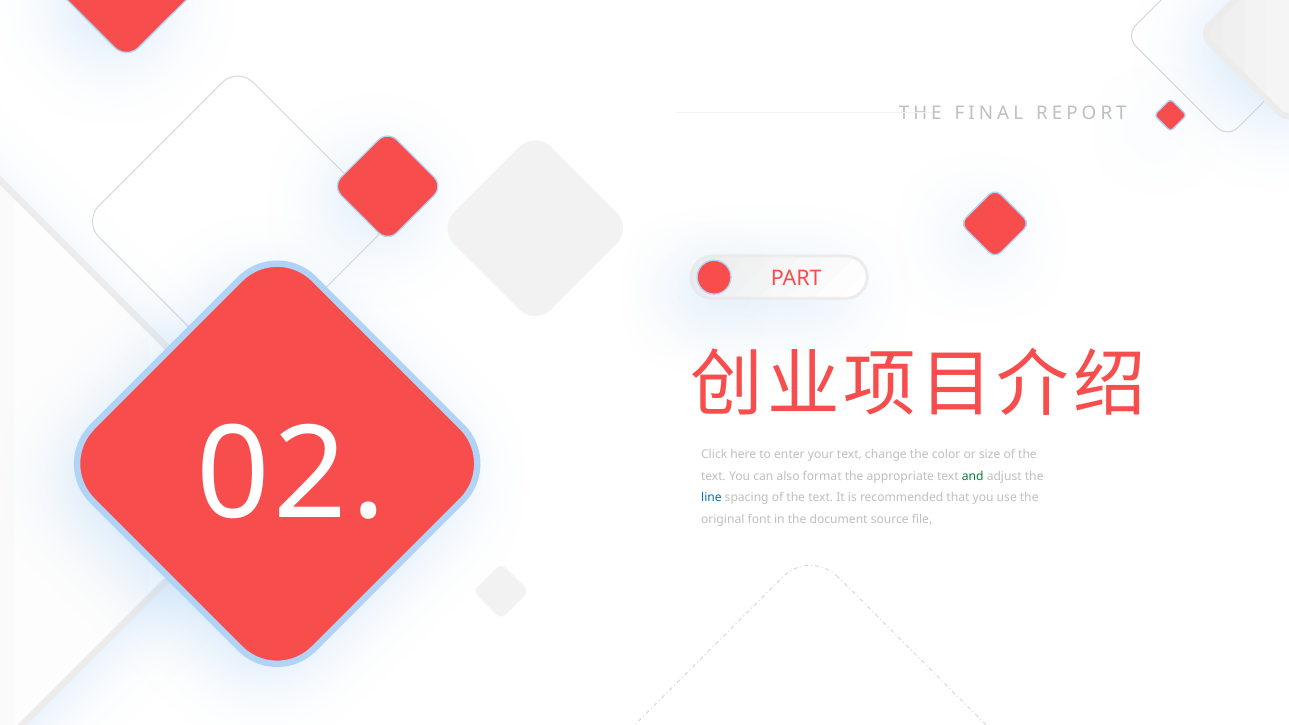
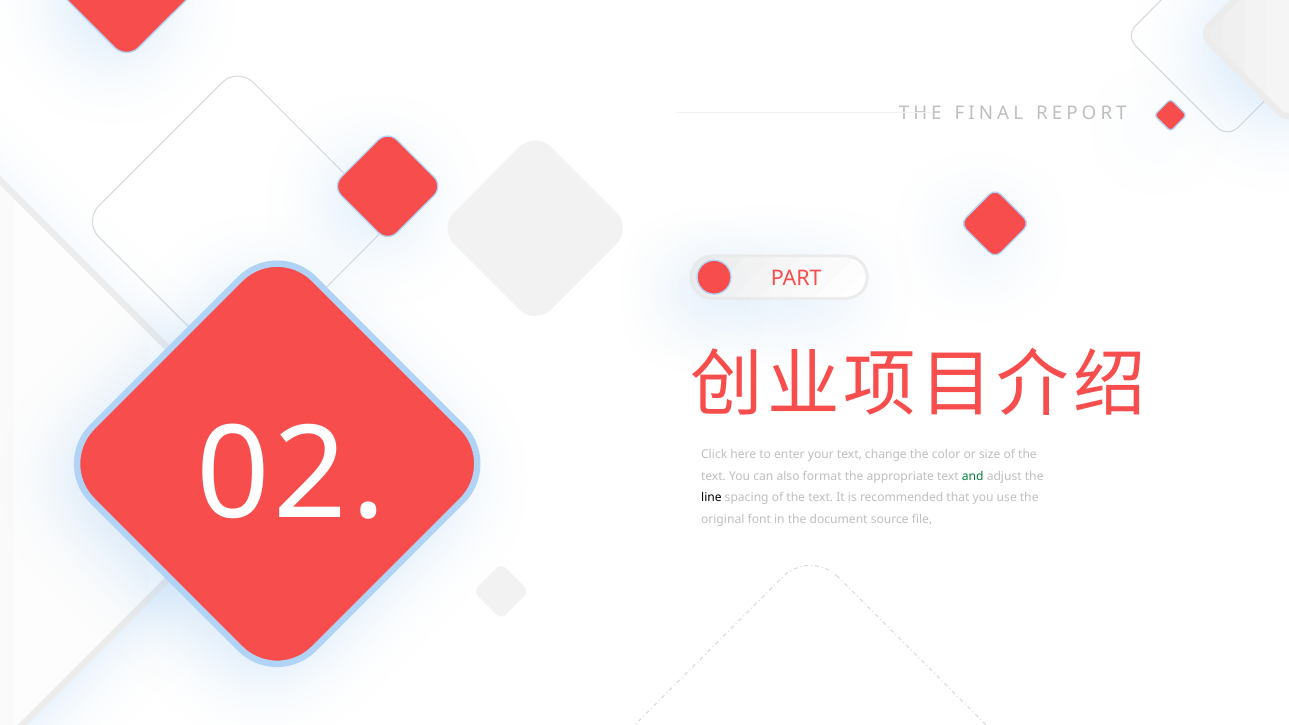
line colour: blue -> black
